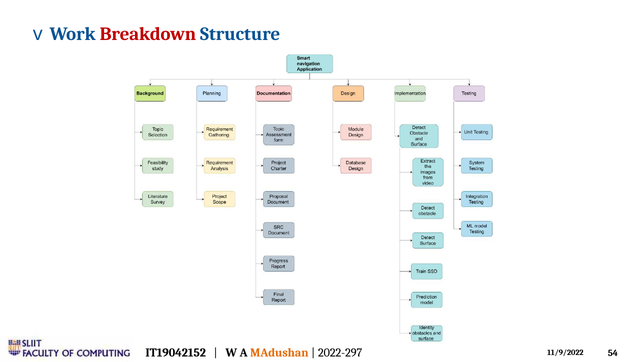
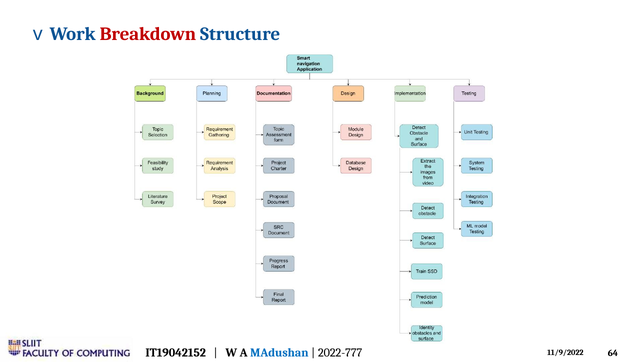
MAdushan colour: orange -> blue
2022-297: 2022-297 -> 2022-777
54: 54 -> 64
